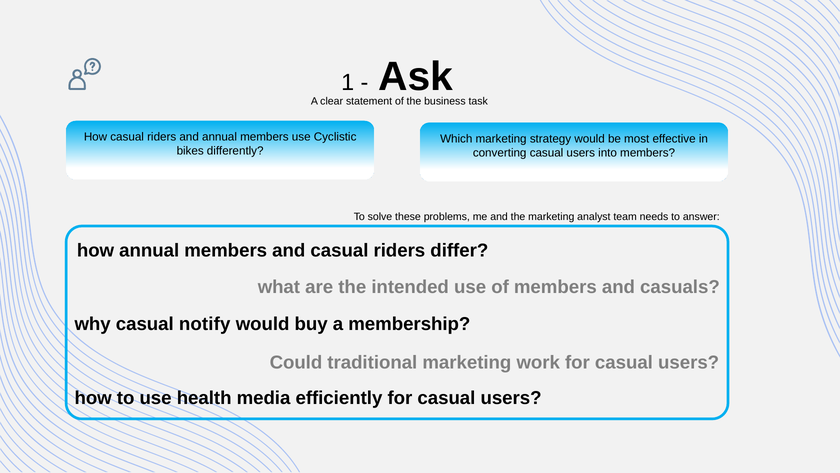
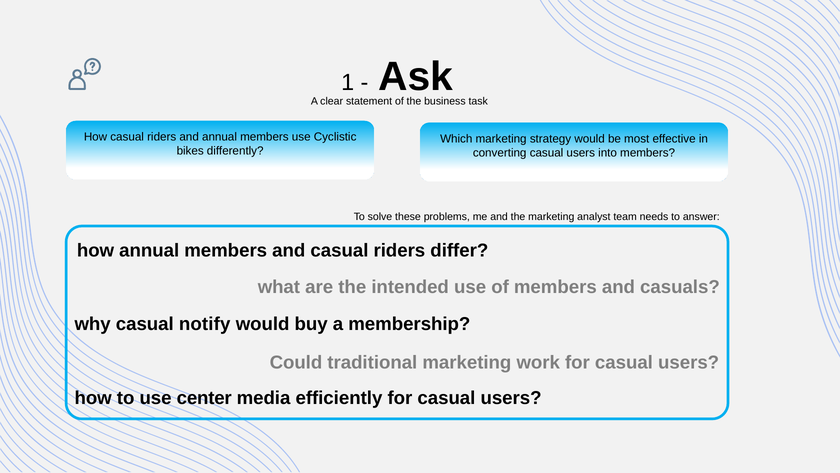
health: health -> center
